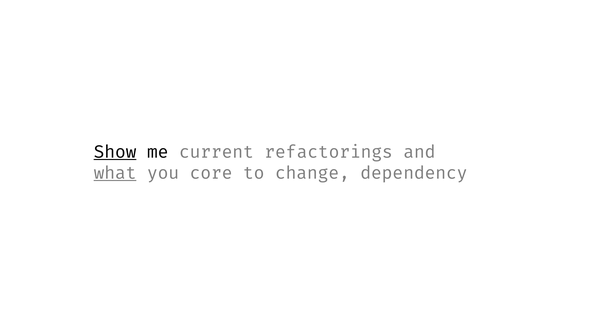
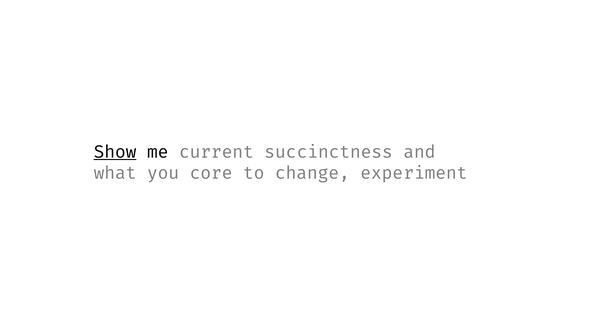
refactorings: refactorings -> succinctness
what underline: present -> none
dependency: dependency -> experiment
